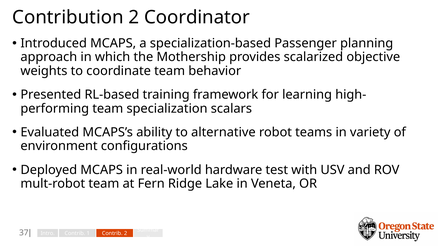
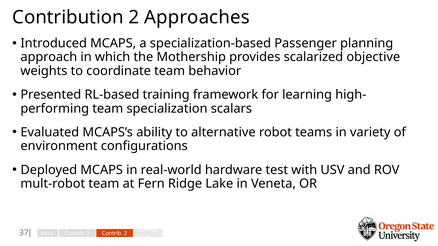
Coordinator: Coordinator -> Approaches
